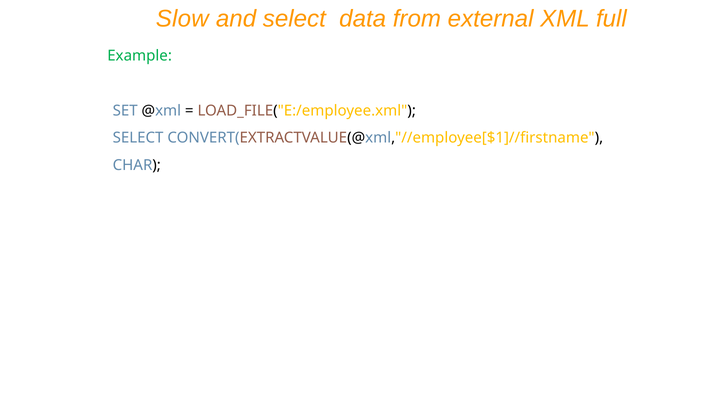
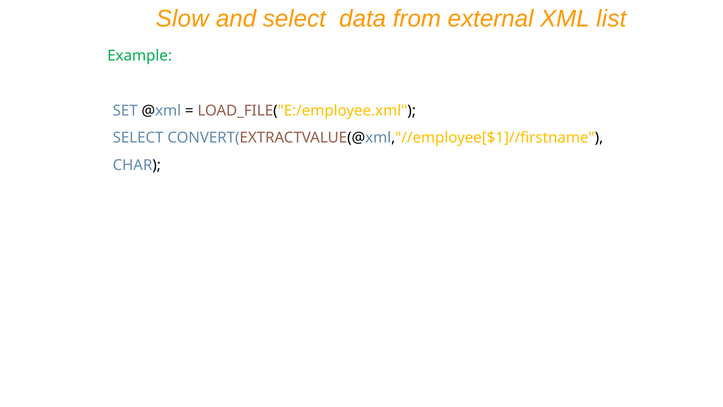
full: full -> list
